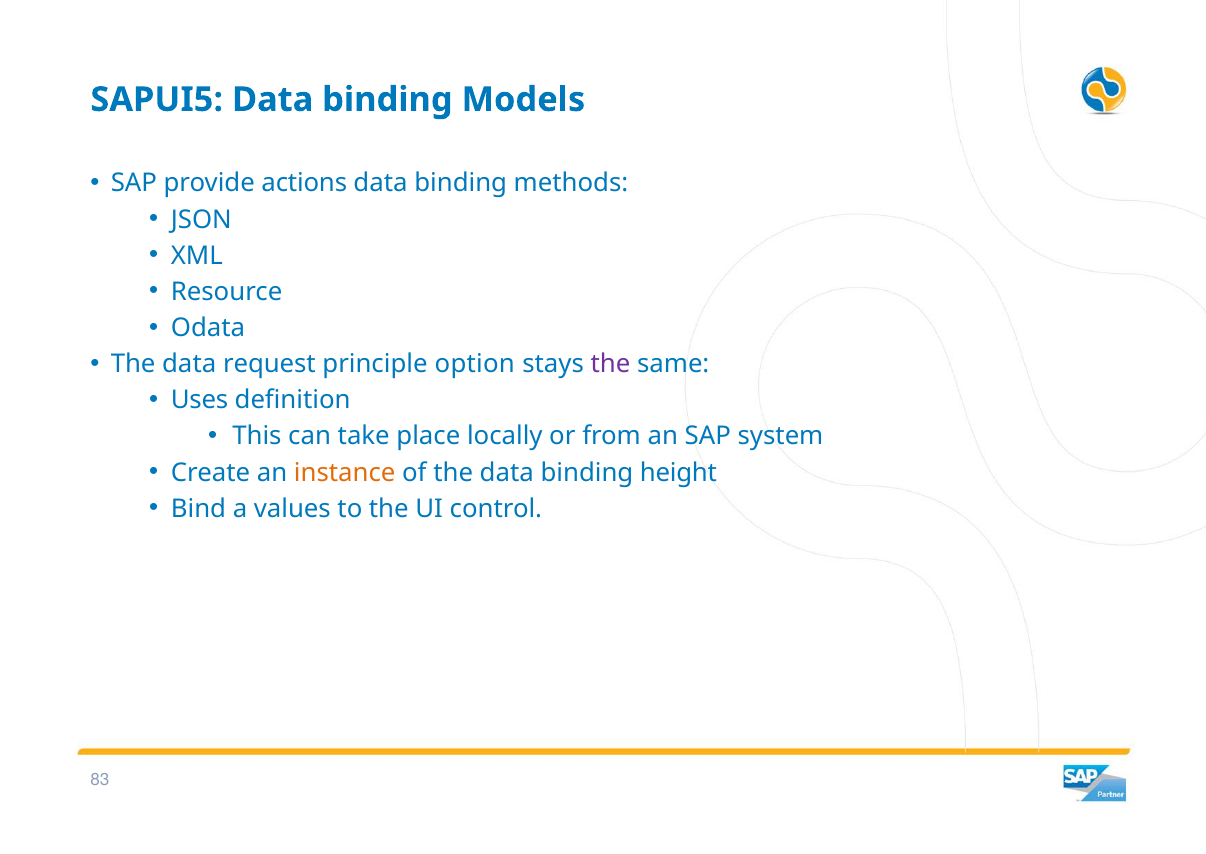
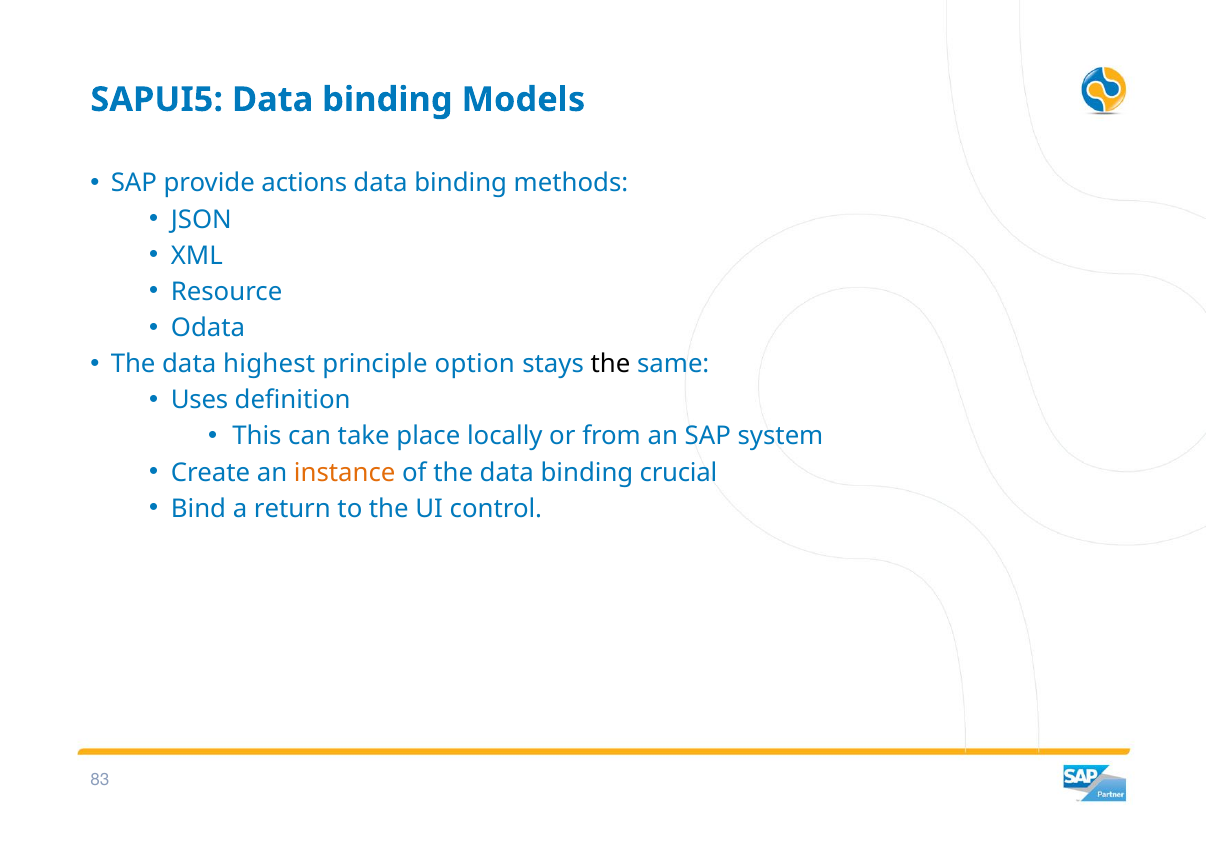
request: request -> highest
the at (610, 364) colour: purple -> black
height: height -> crucial
values: values -> return
